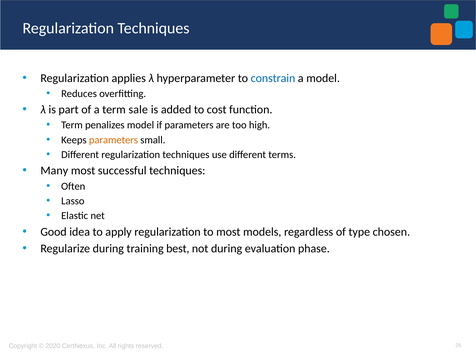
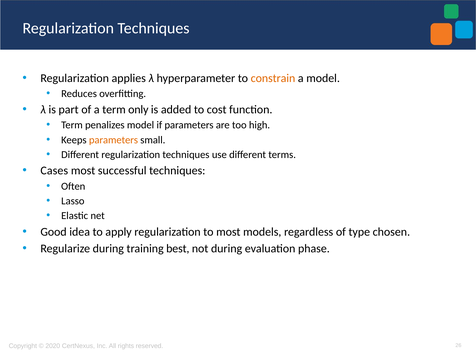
constrain colour: blue -> orange
sale: sale -> only
Many: Many -> Cases
